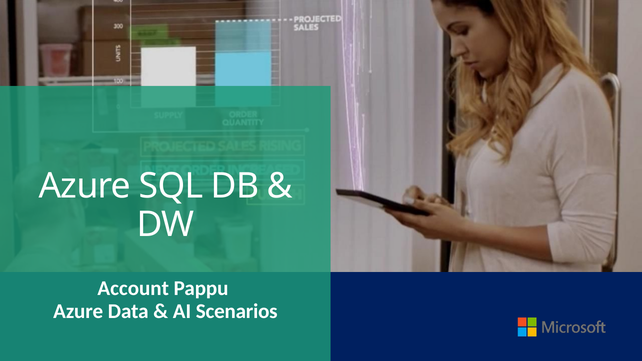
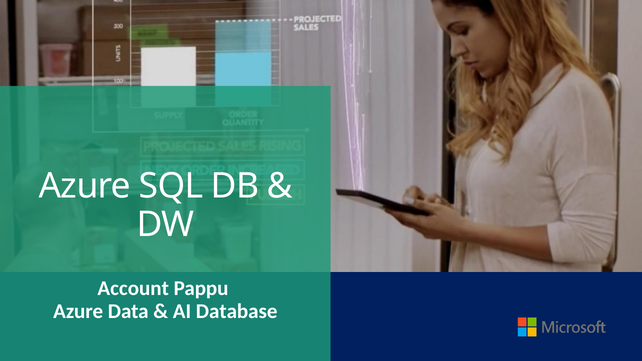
Scenarios: Scenarios -> Database
